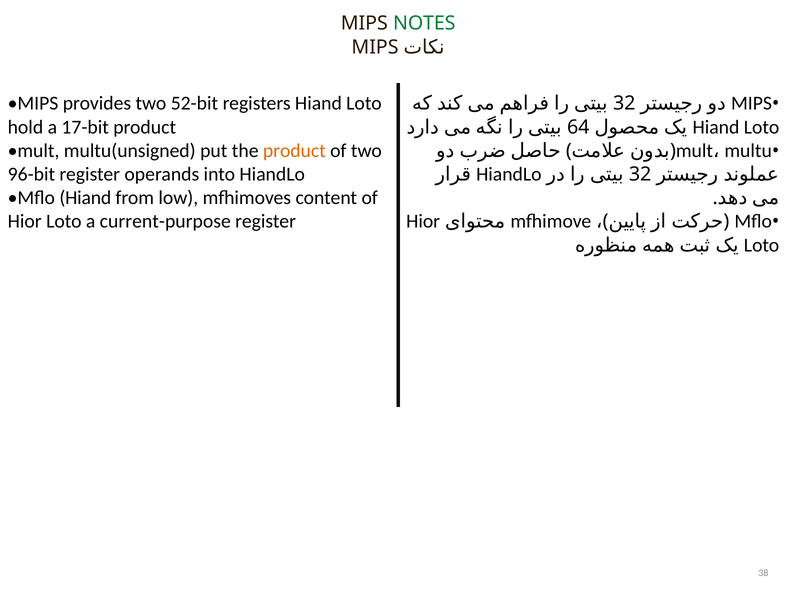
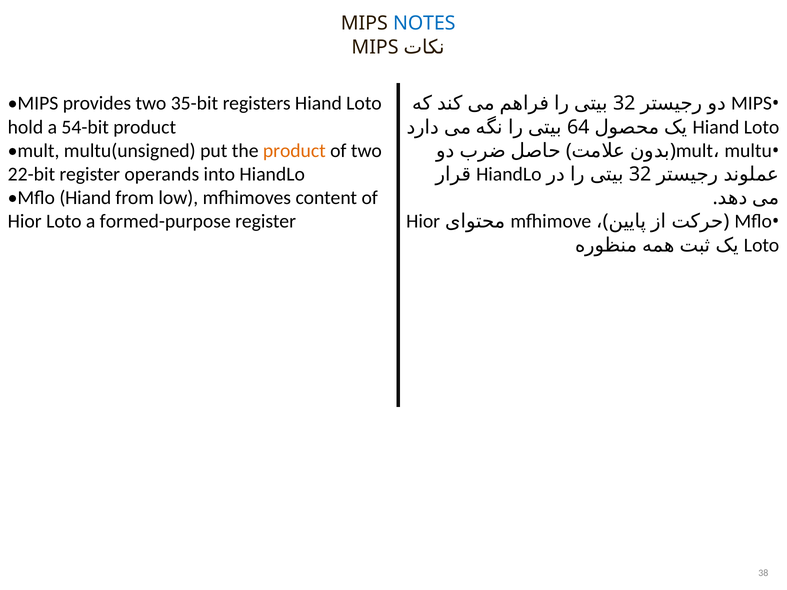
NOTES colour: green -> blue
52-bit: 52-bit -> 35-bit
17-bit: 17-bit -> 54-bit
96-bit: 96-bit -> 22-bit
current-purpose: current-purpose -> formed-purpose
